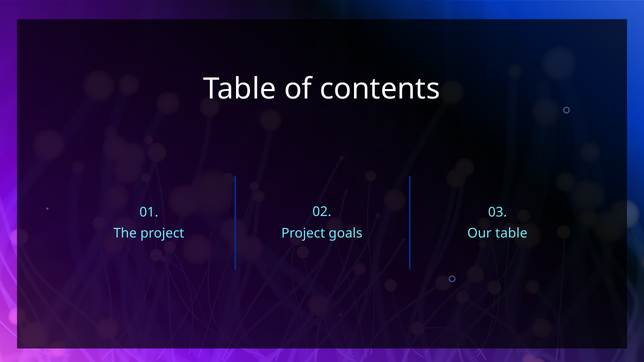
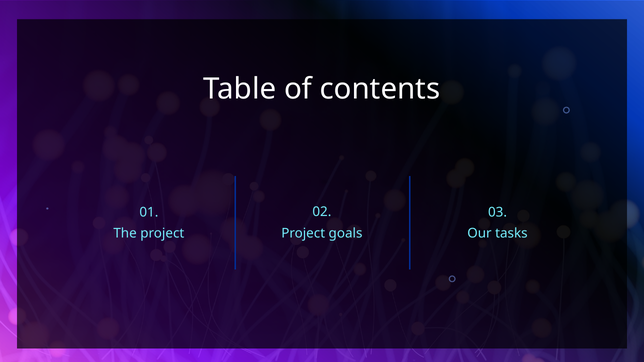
Our table: table -> tasks
